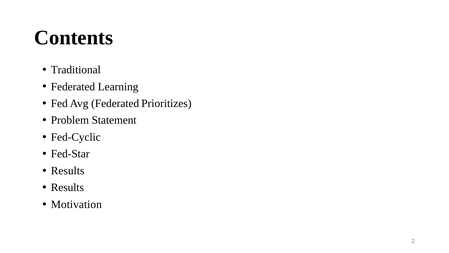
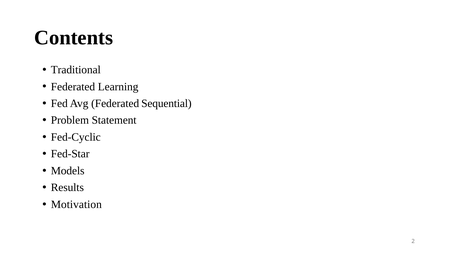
Prioritizes: Prioritizes -> Sequential
Results at (68, 170): Results -> Models
